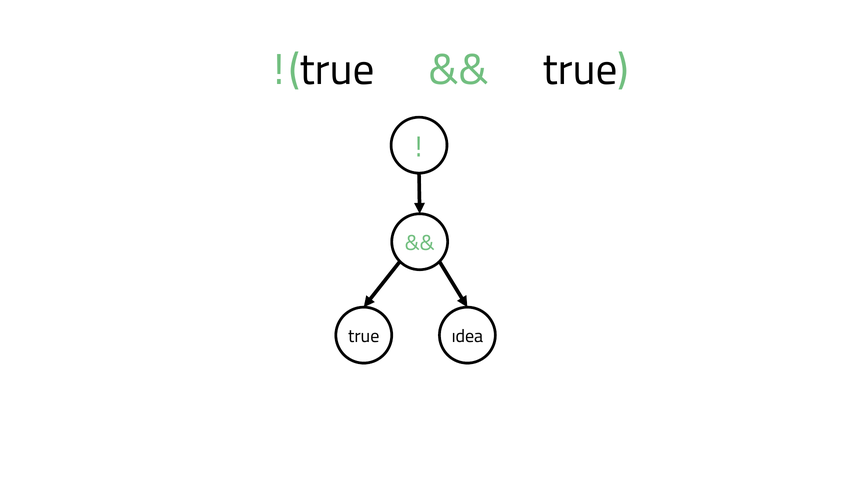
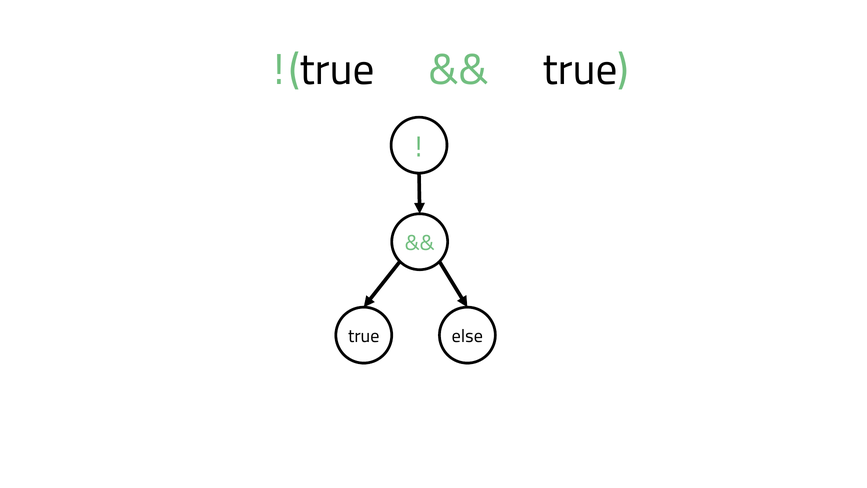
idea: idea -> else
